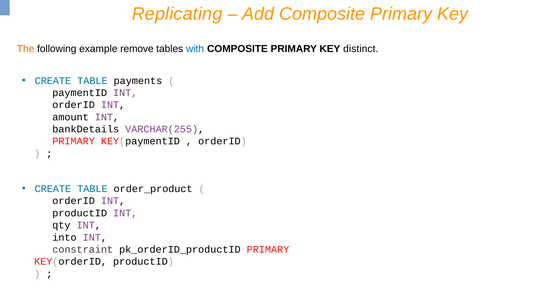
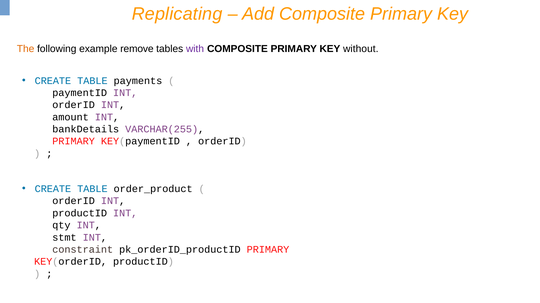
with colour: blue -> purple
distinct: distinct -> without
into: into -> stmt
